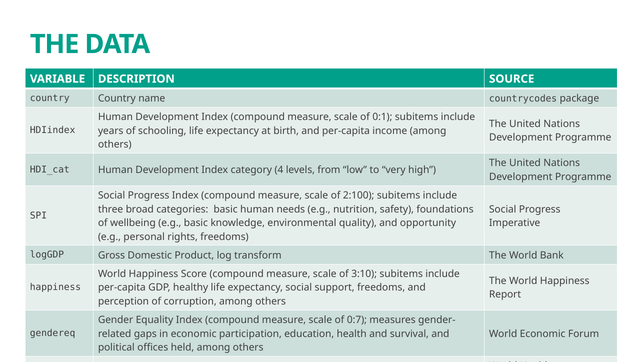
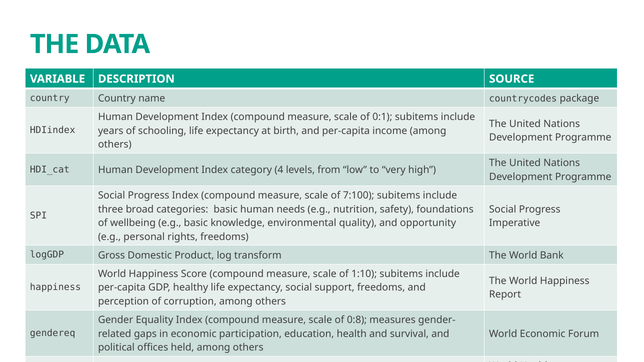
2:100: 2:100 -> 7:100
3:10: 3:10 -> 1:10
0:7: 0:7 -> 0:8
